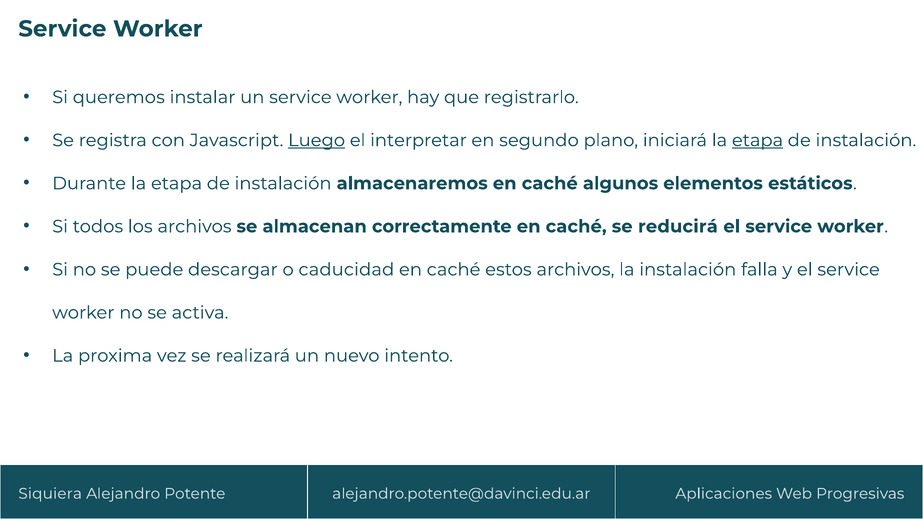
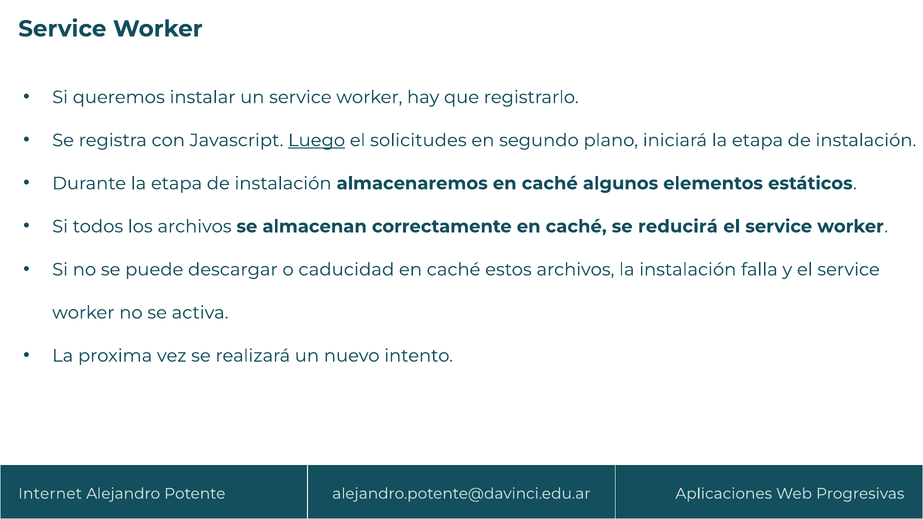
interpretar: interpretar -> solicitudes
etapa at (758, 140) underline: present -> none
Siquiera: Siquiera -> Internet
